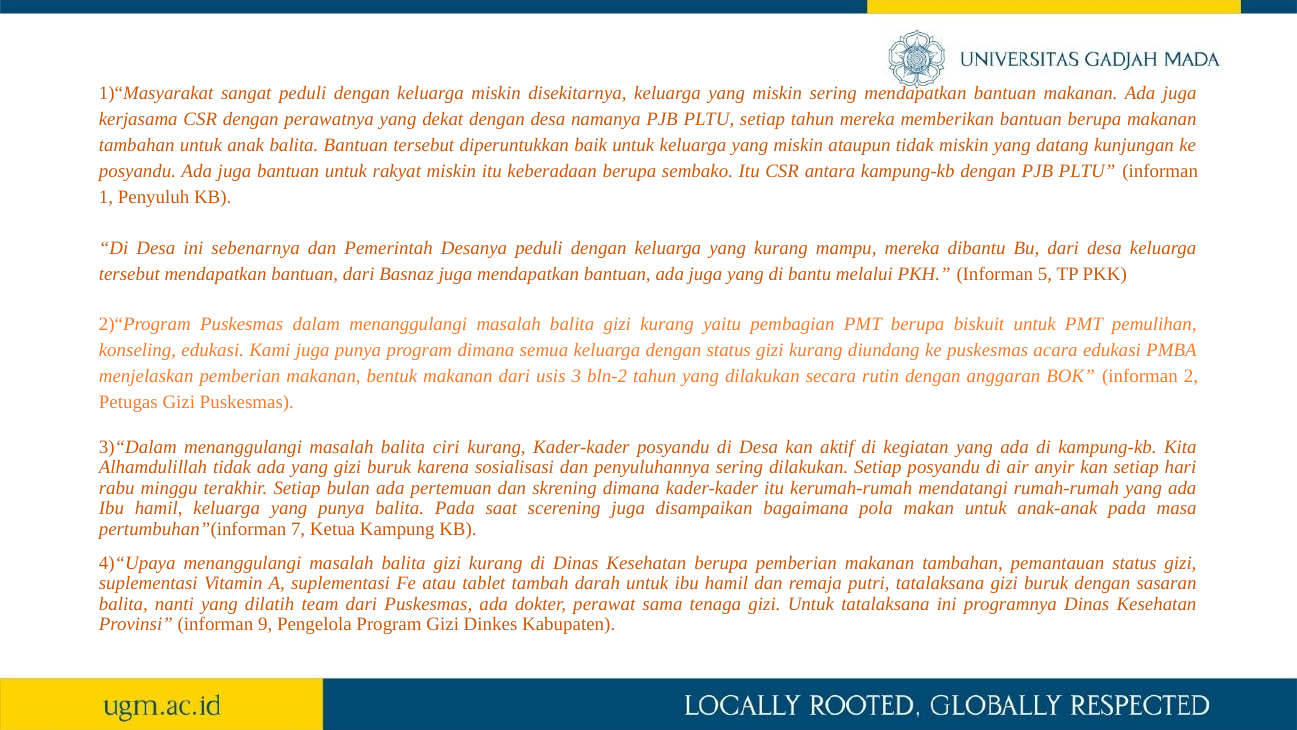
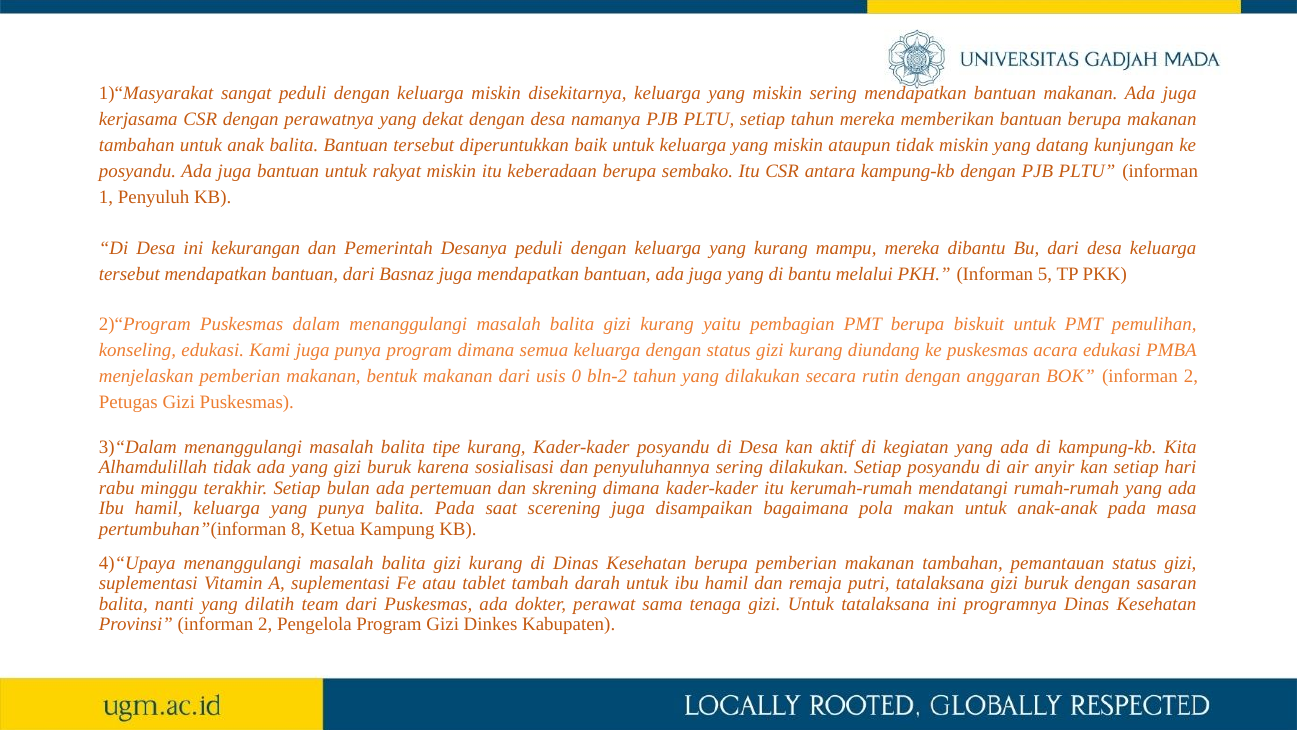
sebenarnya: sebenarnya -> kekurangan
3: 3 -> 0
ciri: ciri -> tipe
7: 7 -> 8
Provinsi informan 9: 9 -> 2
